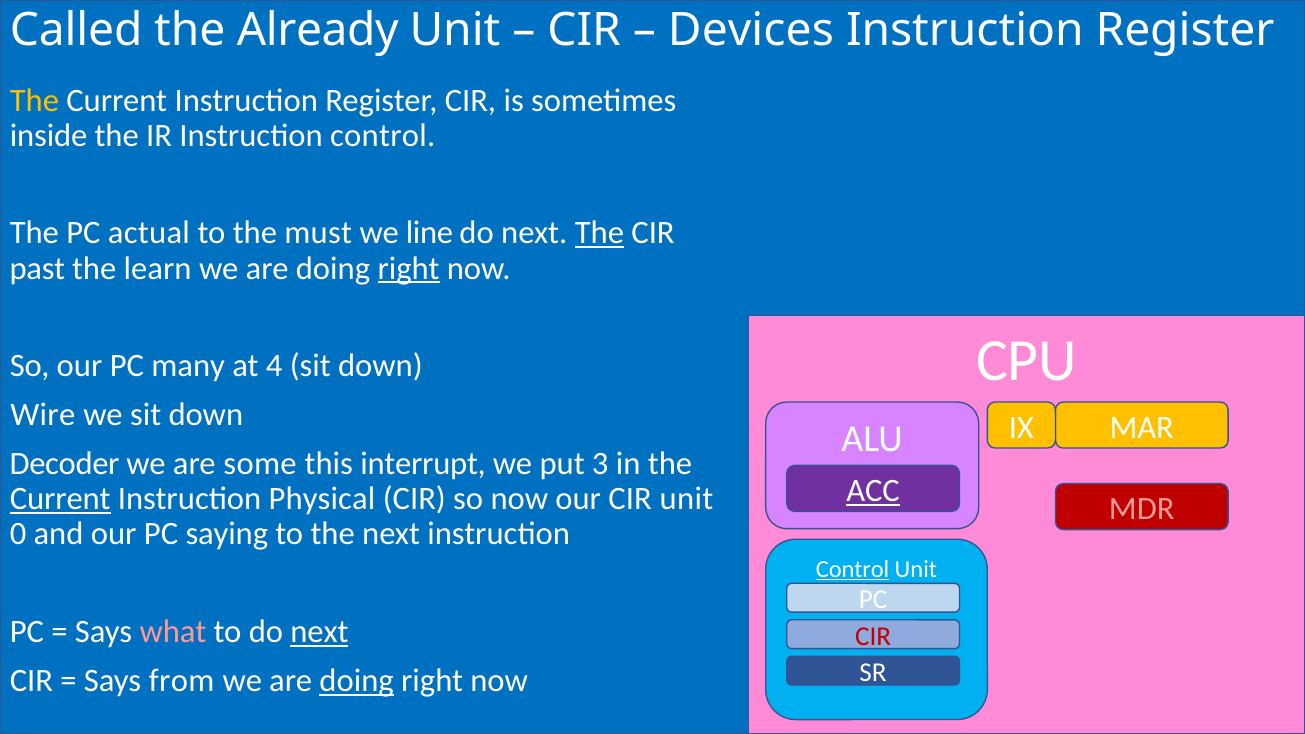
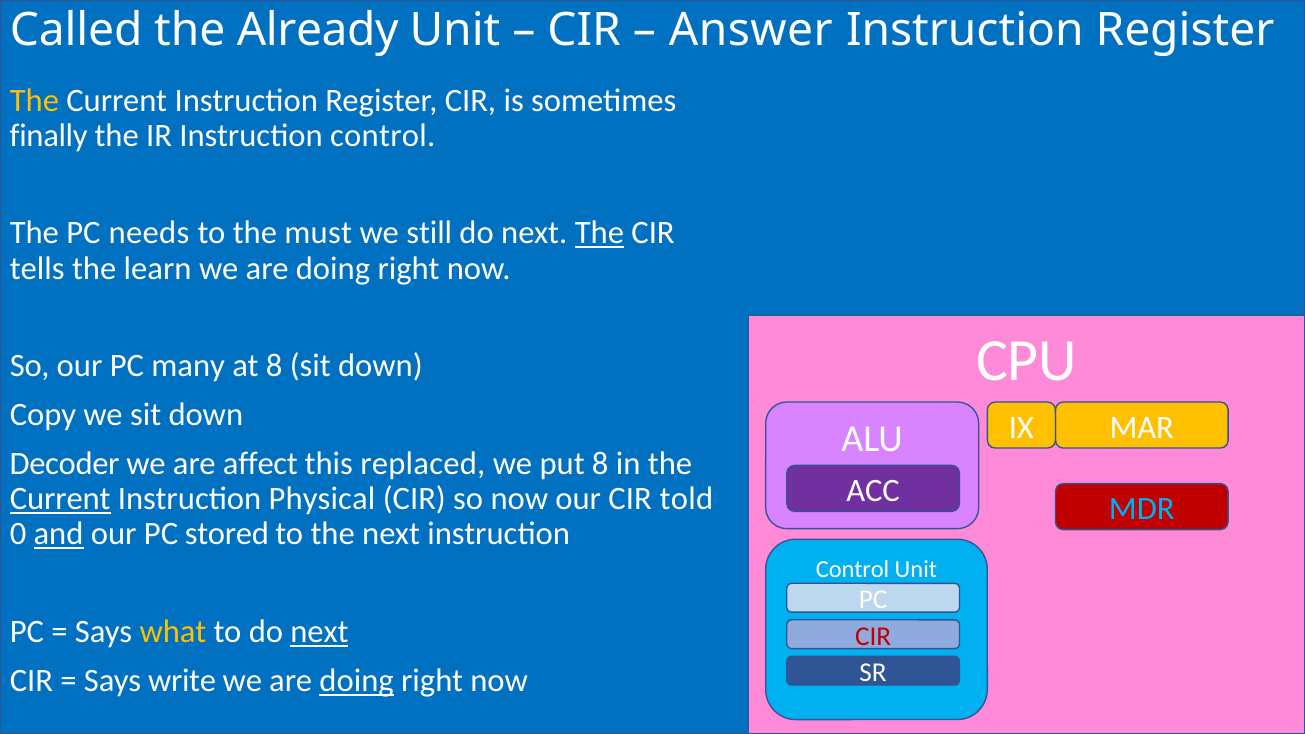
Devices: Devices -> Answer
inside: inside -> finally
actual: actual -> needs
line: line -> still
past: past -> tells
right at (409, 268) underline: present -> none
at 4: 4 -> 8
Wire: Wire -> Copy
some: some -> affect
interrupt: interrupt -> replaced
put 3: 3 -> 8
ACC underline: present -> none
CIR unit: unit -> told
MDR colour: pink -> light blue
and underline: none -> present
saying: saying -> stored
Control at (853, 569) underline: present -> none
what colour: pink -> yellow
from: from -> write
